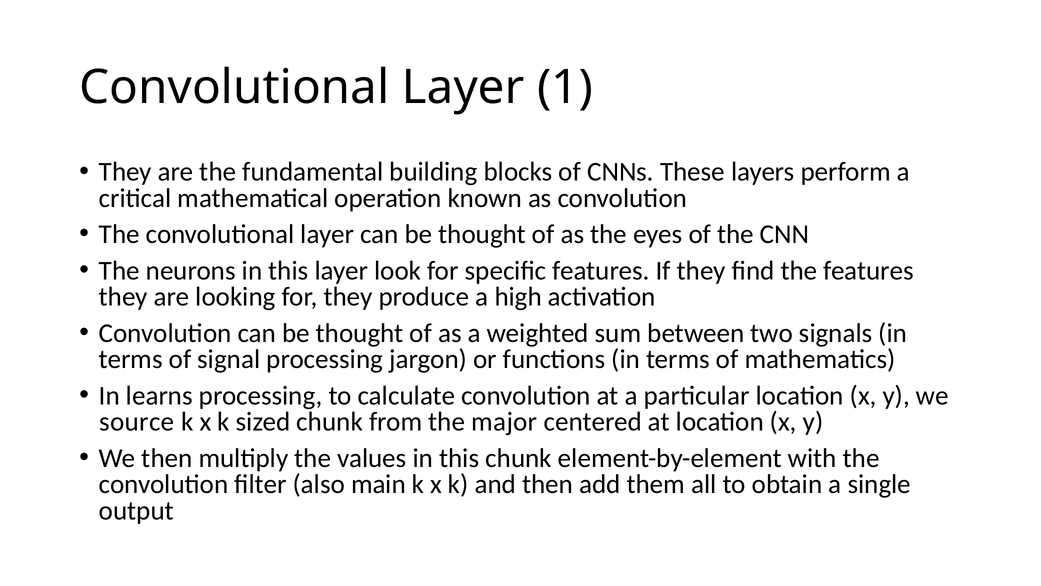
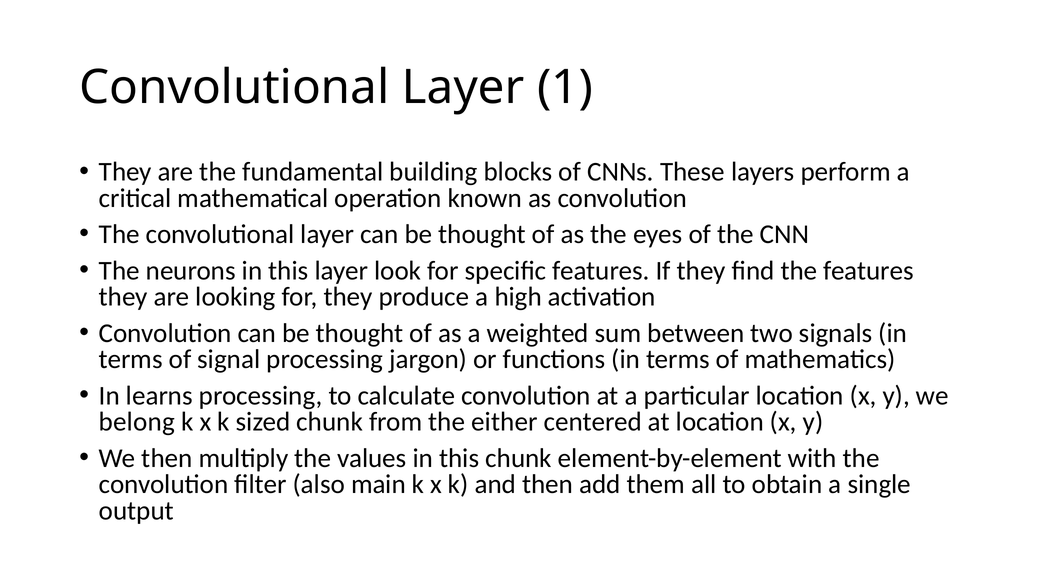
source: source -> belong
major: major -> either
